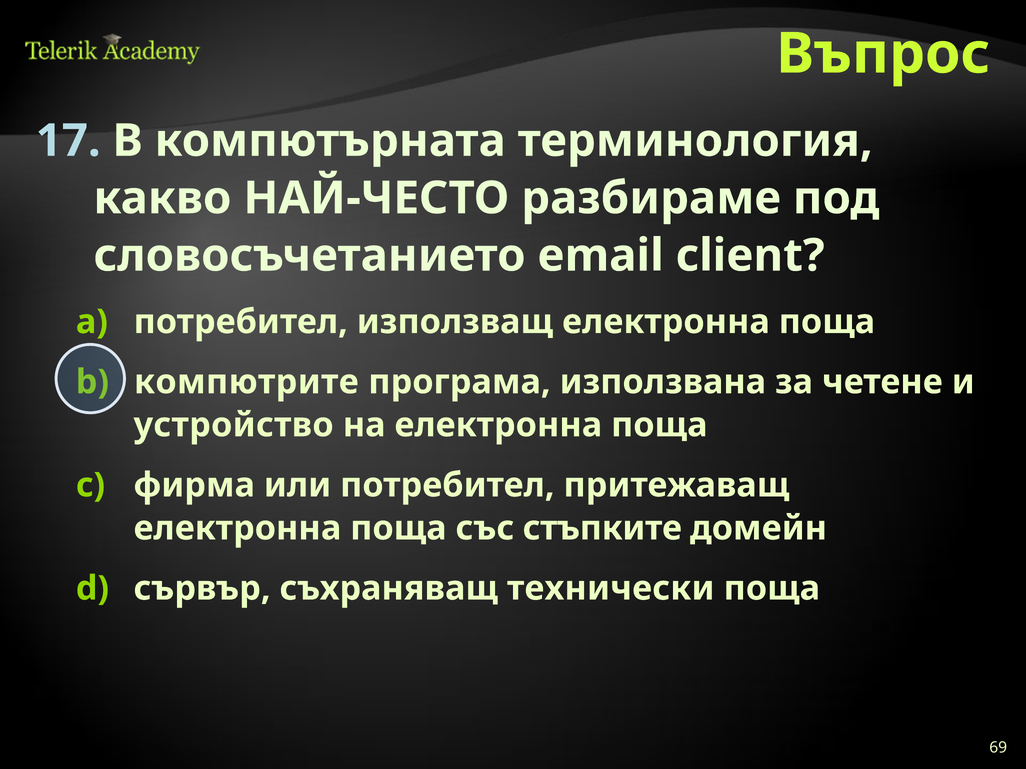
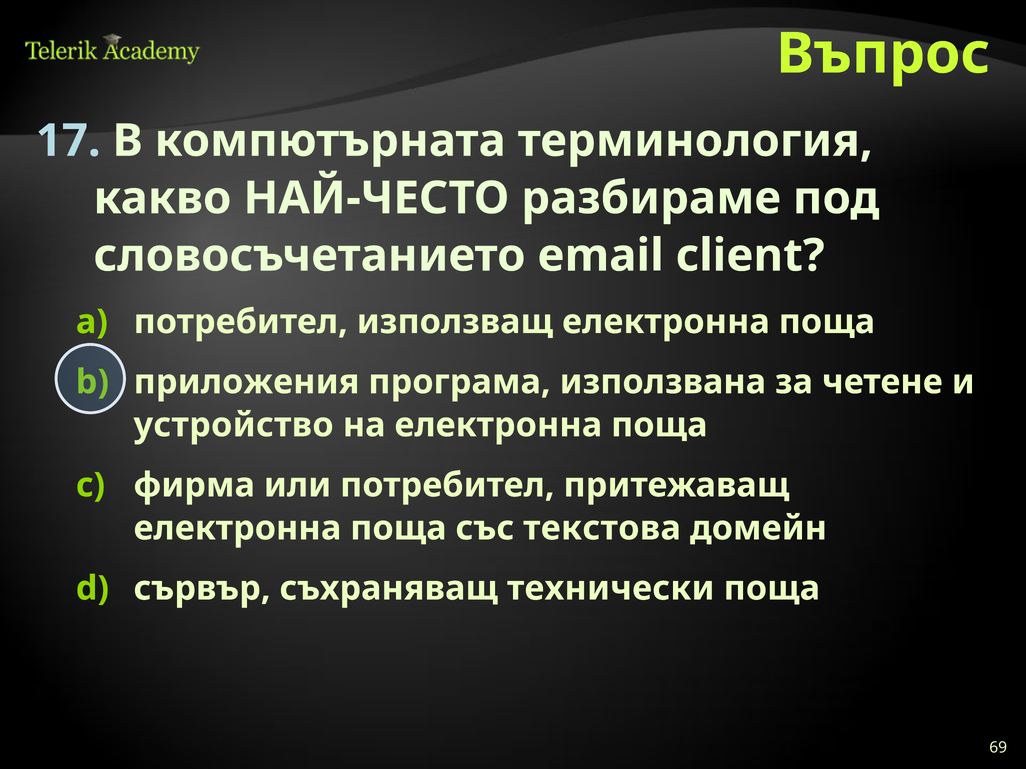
компютрите: компютрите -> приложения
стъпките: стъпките -> текстова
